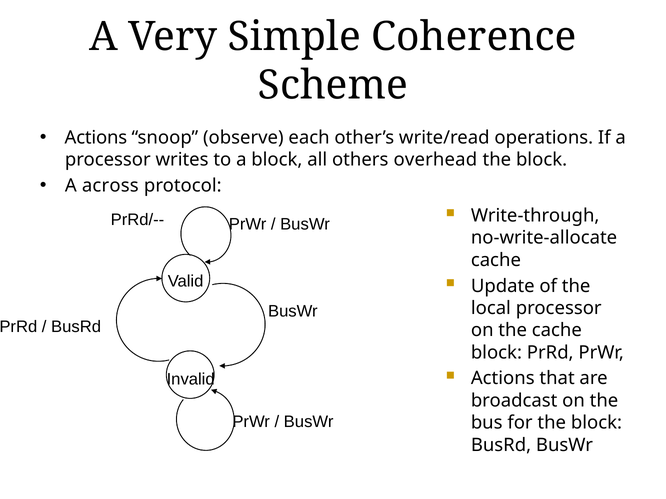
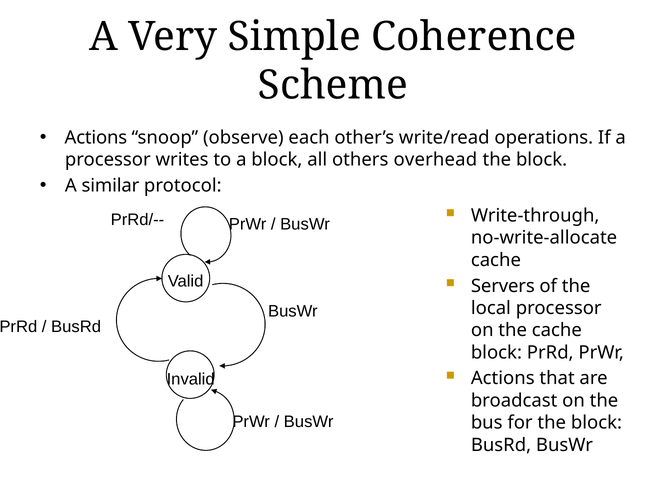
across: across -> similar
Update: Update -> Servers
